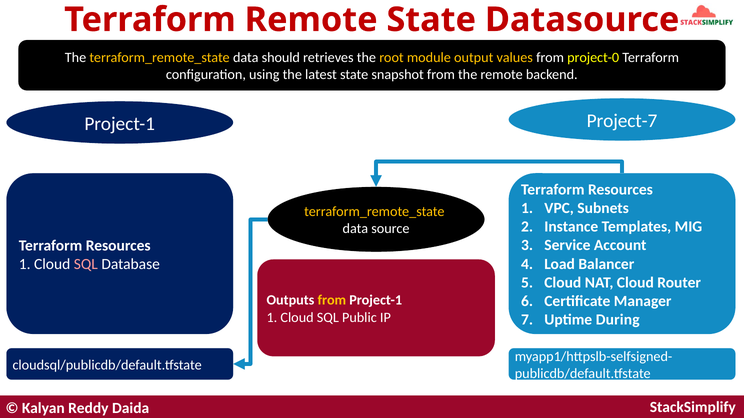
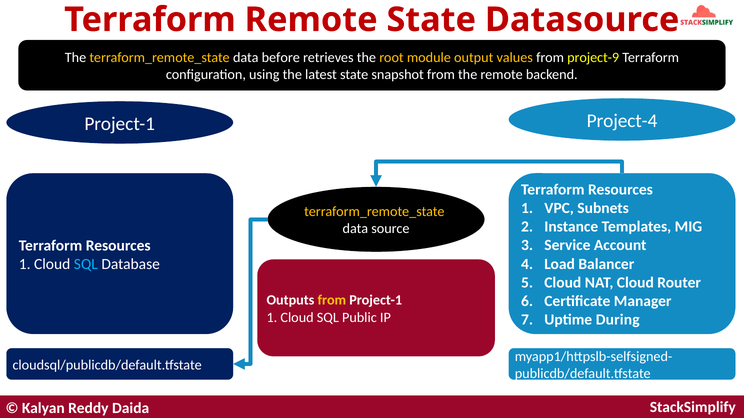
should: should -> before
project-0: project-0 -> project-9
Project-7: Project-7 -> Project-4
SQL at (86, 264) colour: pink -> light blue
